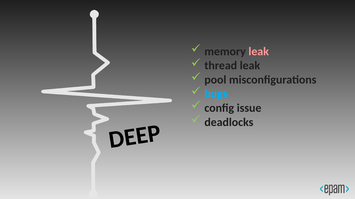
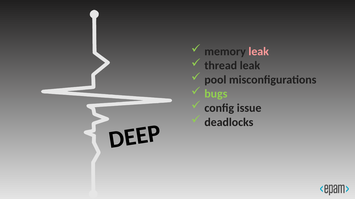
bugs colour: light blue -> light green
